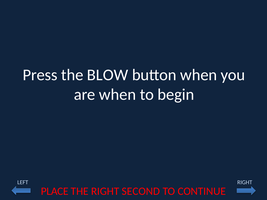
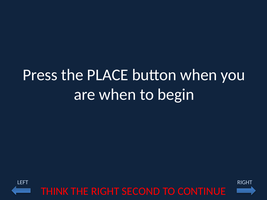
BLOW: BLOW -> PLACE
PLACE: PLACE -> THINK
